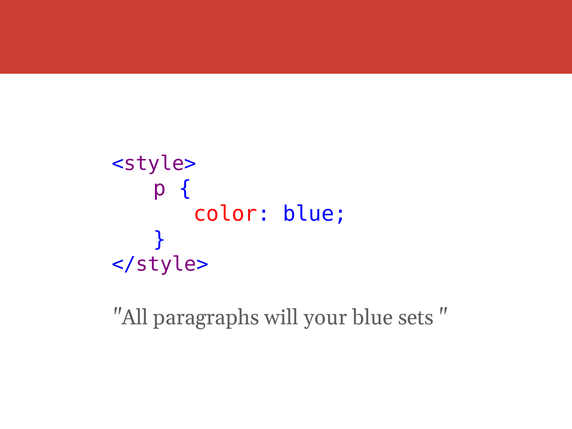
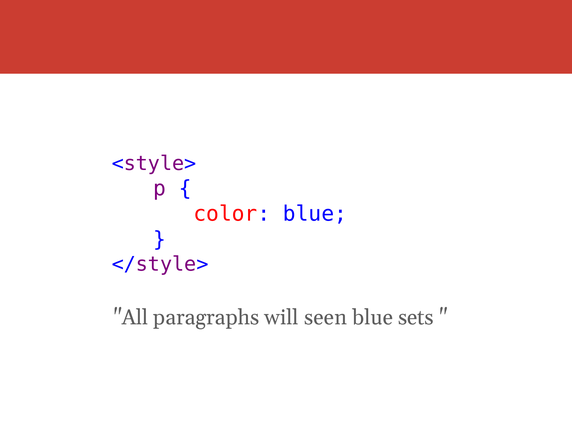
your: your -> seen
